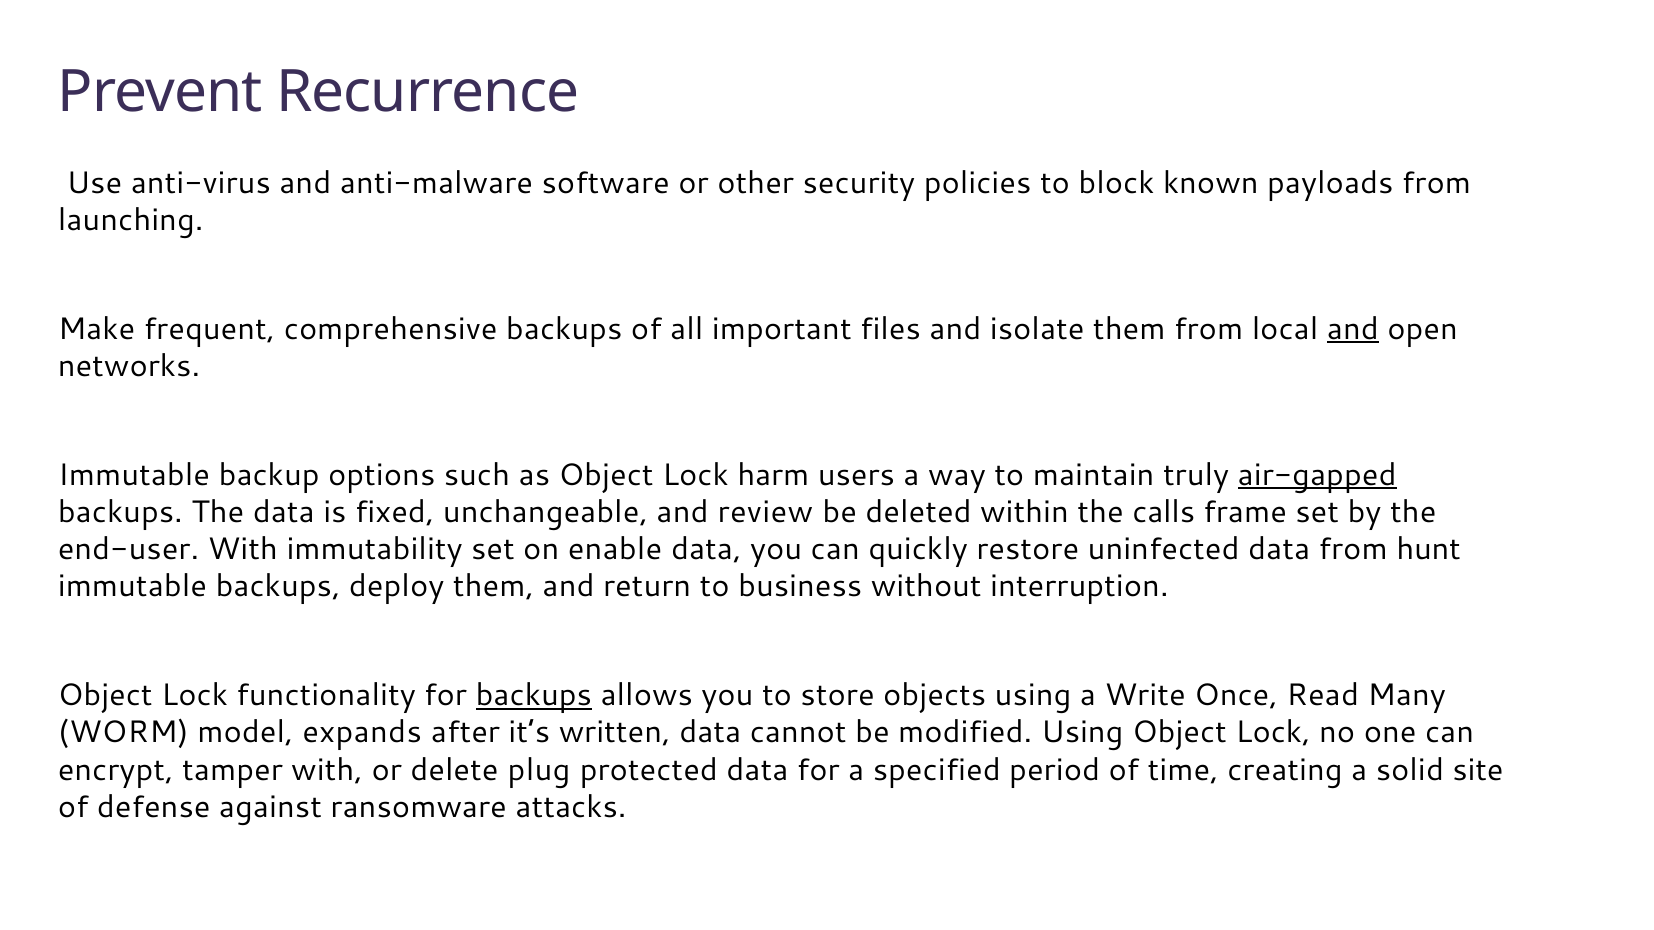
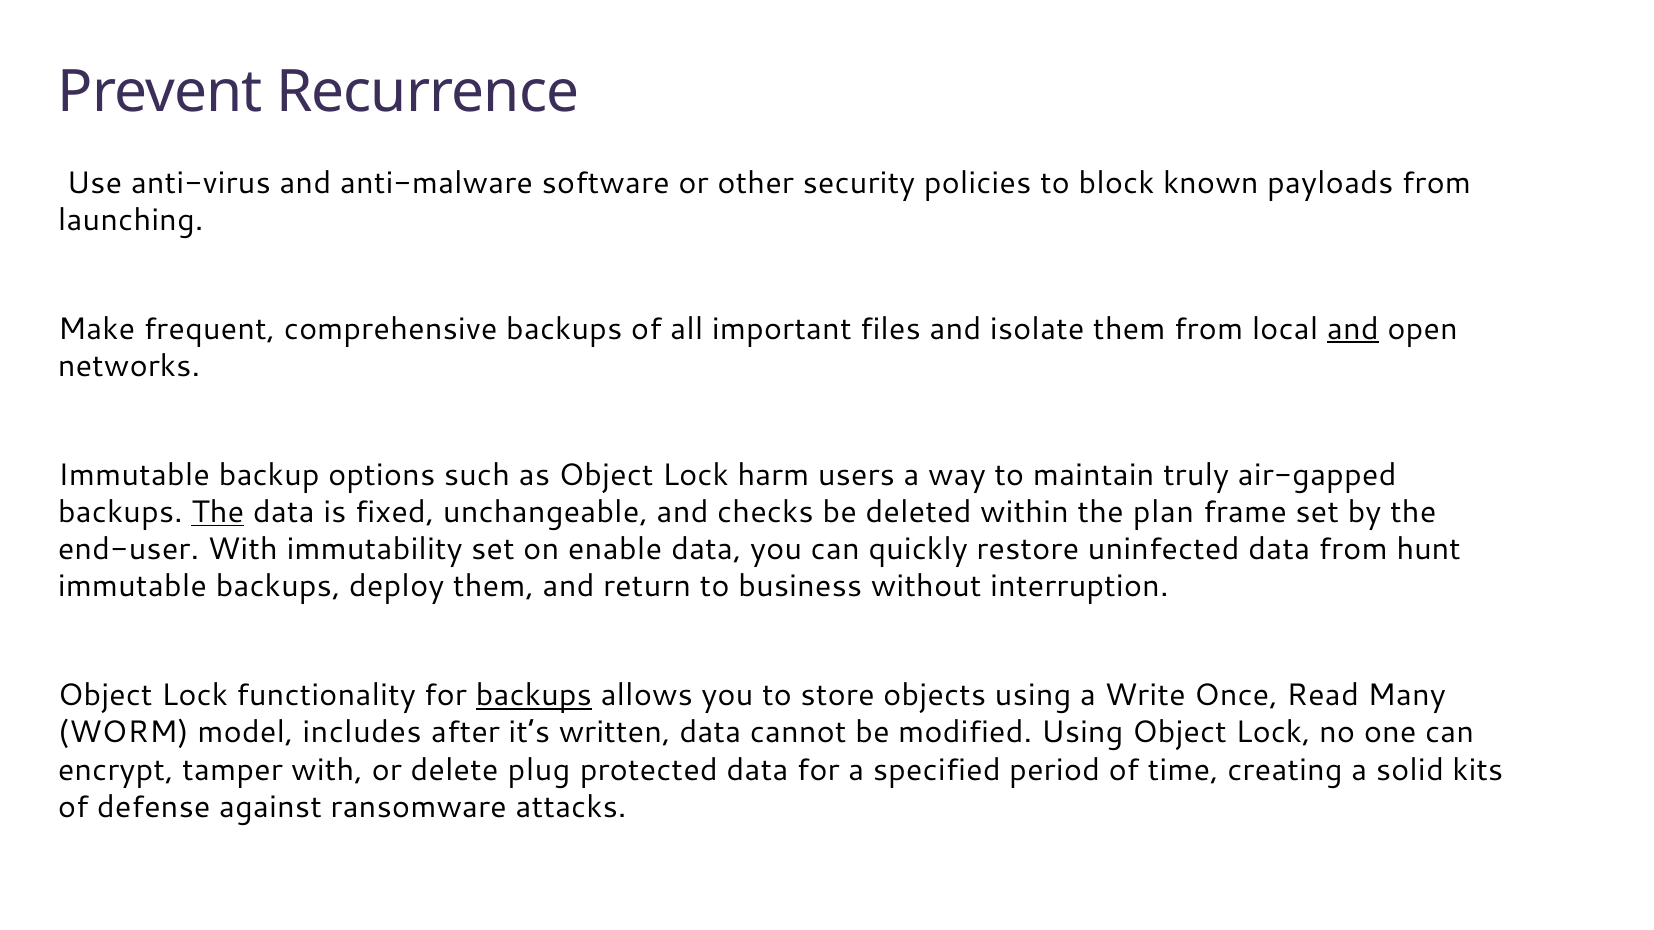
air-gapped underline: present -> none
The at (218, 512) underline: none -> present
review: review -> checks
calls: calls -> plan
expands: expands -> includes
site: site -> kits
